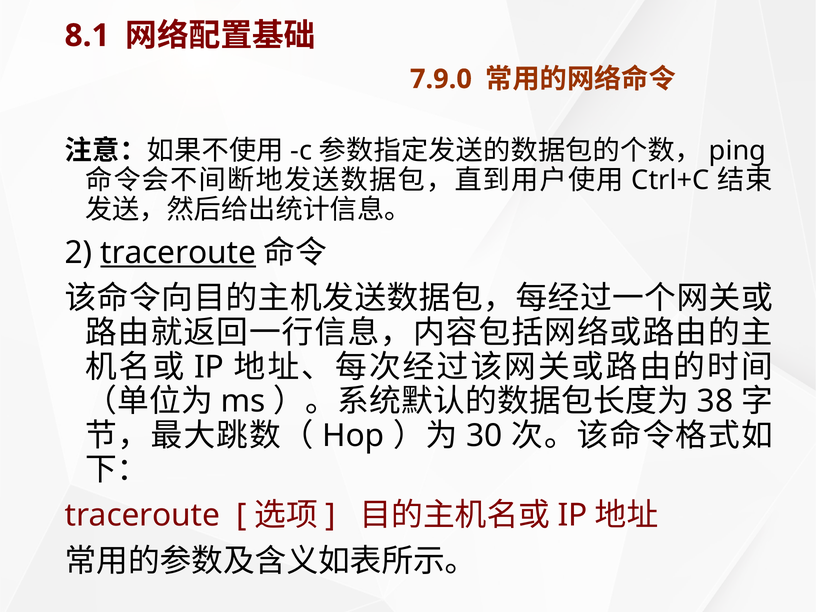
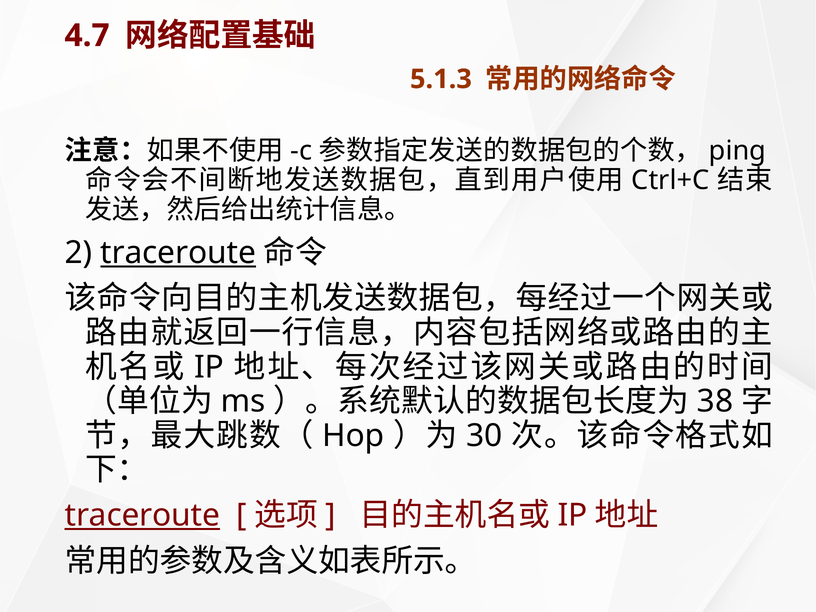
8.1: 8.1 -> 4.7
7.9.0: 7.9.0 -> 5.1.3
traceroute at (142, 515) underline: none -> present
